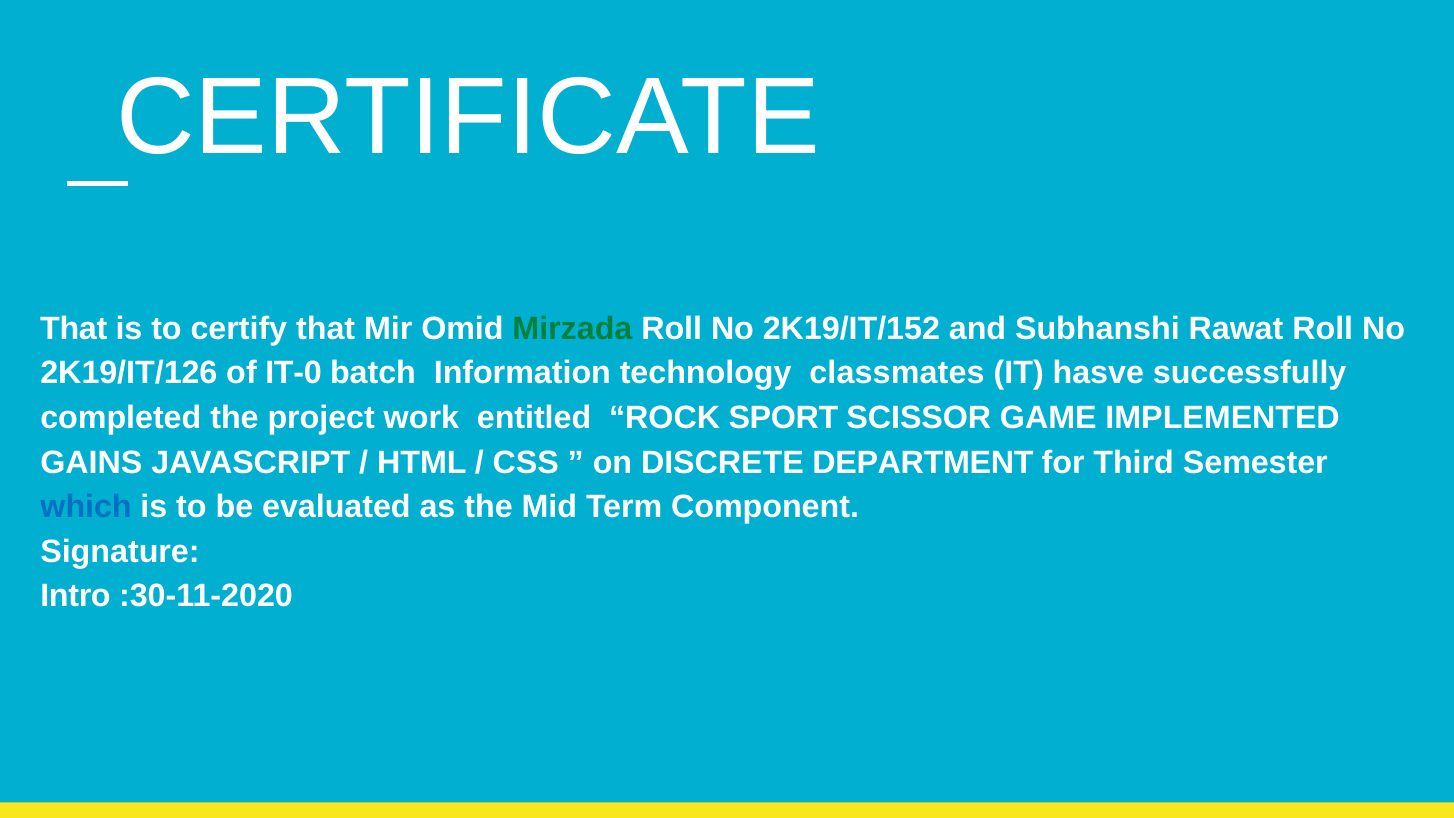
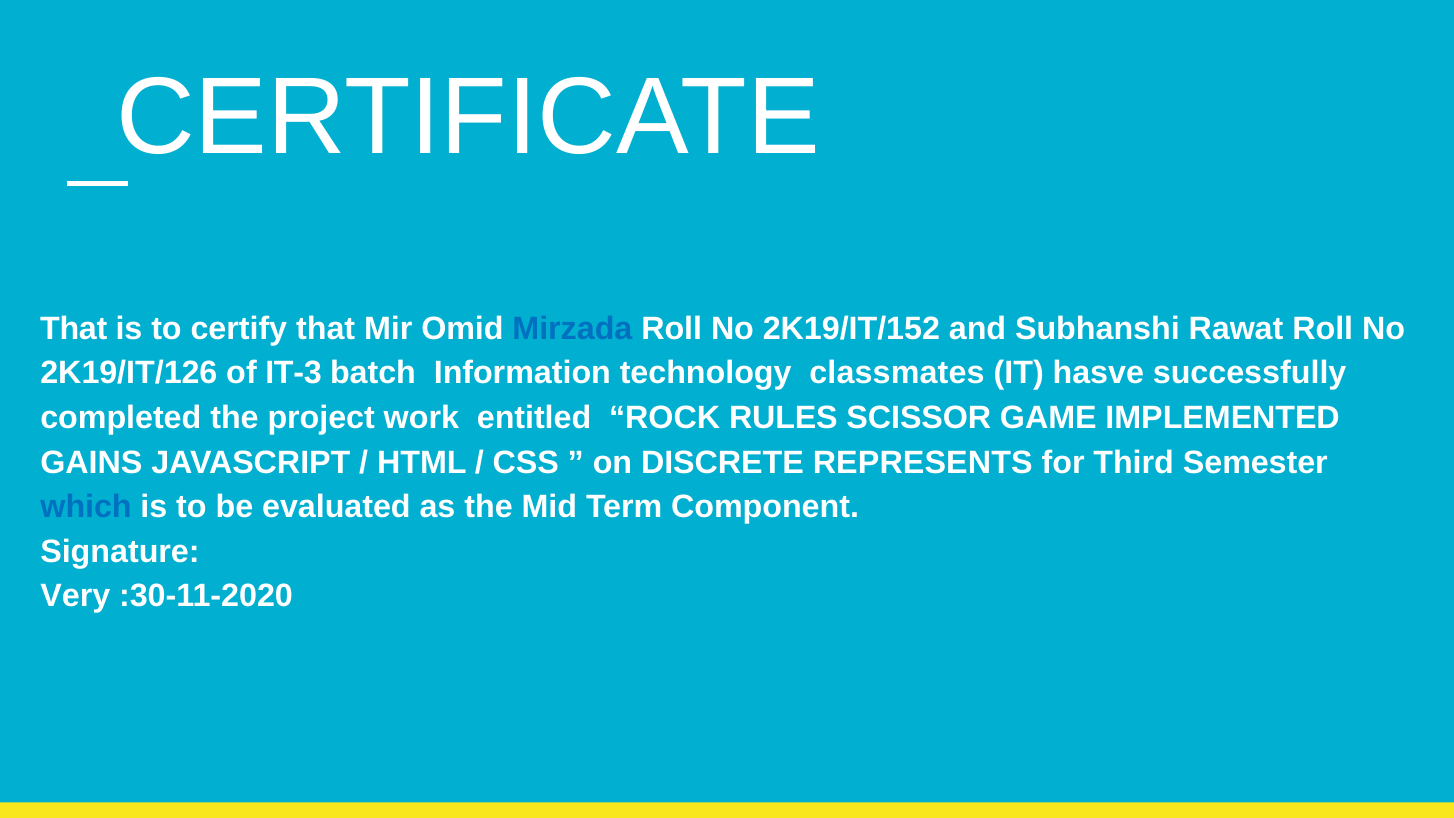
Mirzada colour: green -> blue
IT-0: IT-0 -> IT-3
SPORT: SPORT -> RULES
DEPARTMENT: DEPARTMENT -> REPRESENTS
Intro: Intro -> Very
